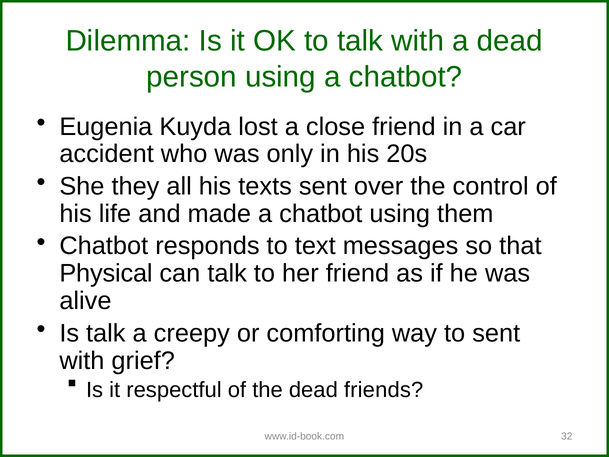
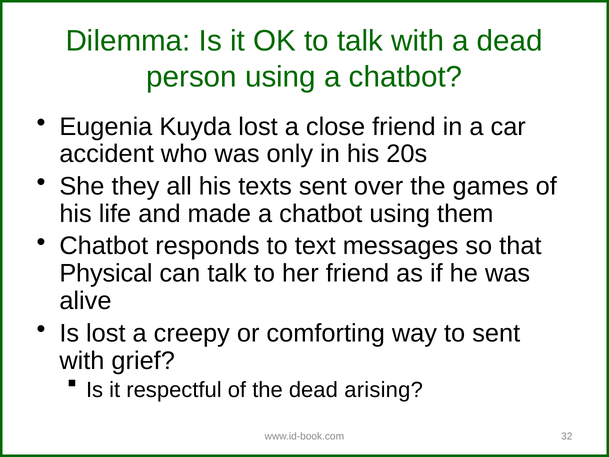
control: control -> games
Is talk: talk -> lost
friends: friends -> arising
